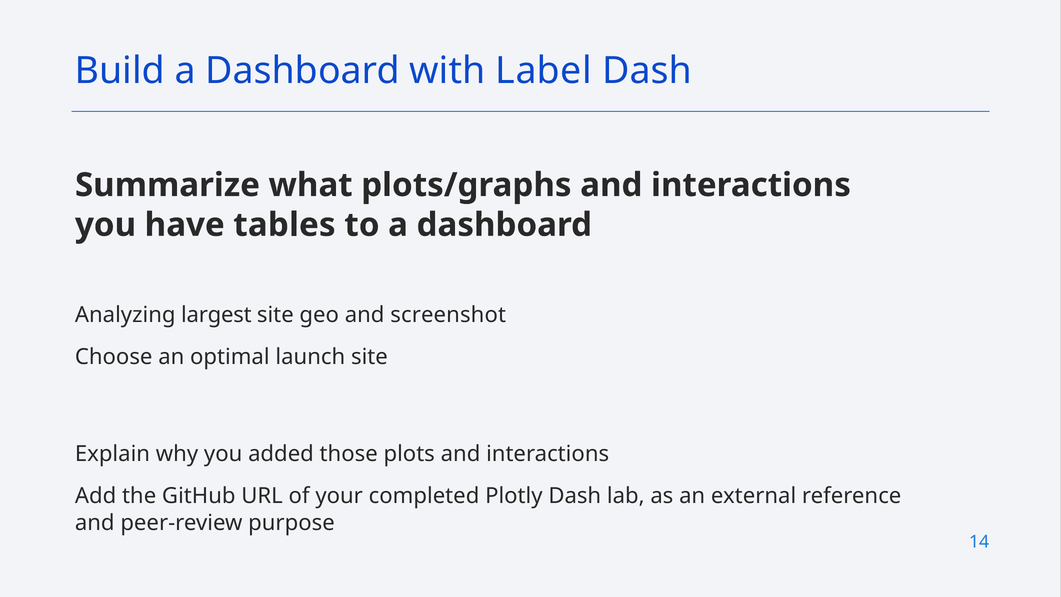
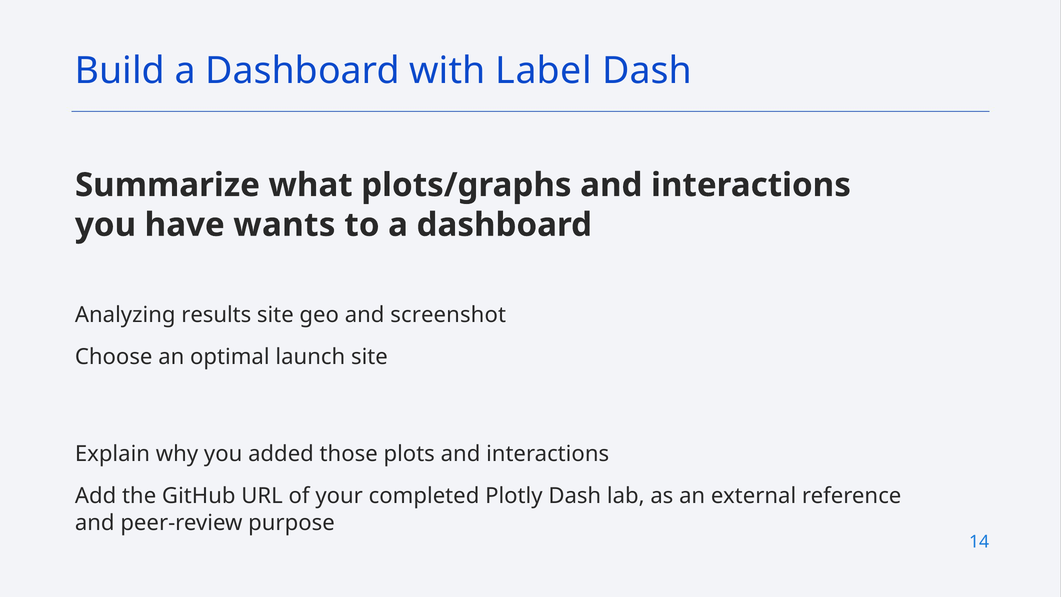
tables: tables -> wants
largest: largest -> results
